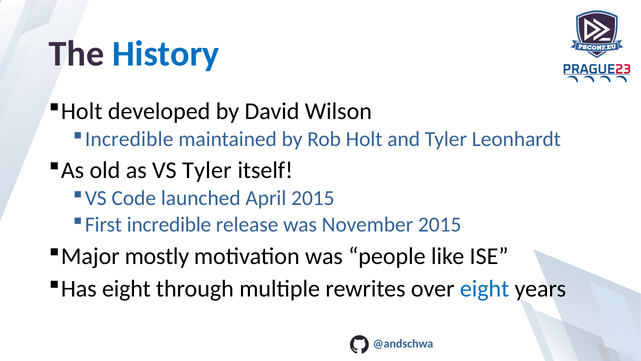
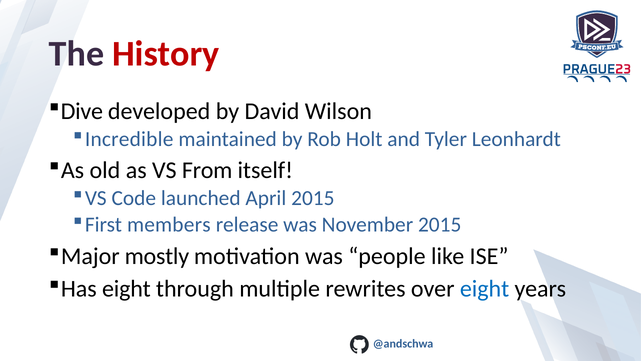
History colour: blue -> red
Holt at (82, 111): Holt -> Dive
VS Tyler: Tyler -> From
First incredible: incredible -> members
